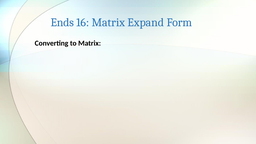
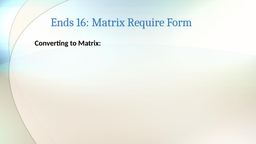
Expand: Expand -> Require
